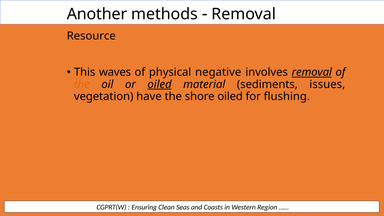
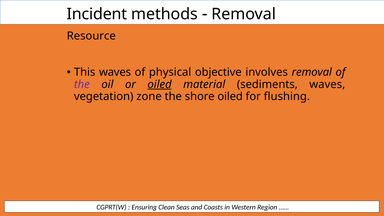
Another: Another -> Incident
negative: negative -> objective
removal at (312, 72) underline: present -> none
the at (82, 84) colour: orange -> purple
sediments issues: issues -> waves
have: have -> zone
